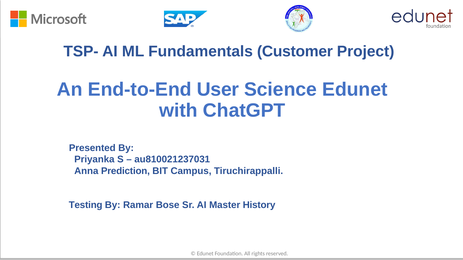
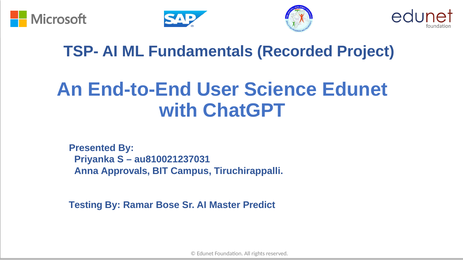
Customer: Customer -> Recorded
Prediction: Prediction -> Approvals
History: History -> Predict
